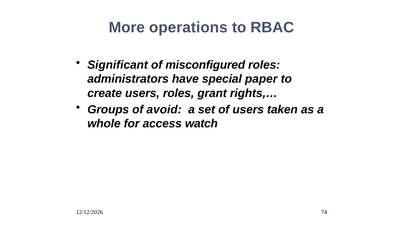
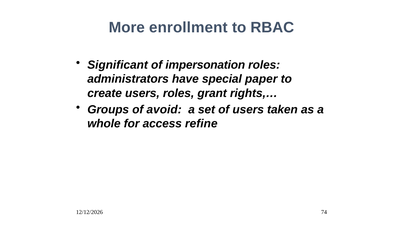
operations: operations -> enrollment
misconfigured: misconfigured -> impersonation
watch: watch -> refine
